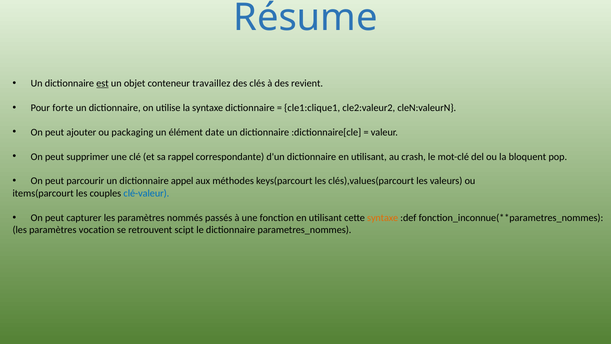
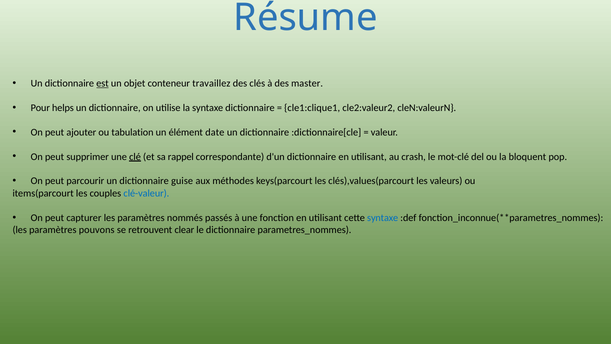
revient: revient -> master
forte: forte -> helps
packaging: packaging -> tabulation
clé underline: none -> present
appel: appel -> guise
syntaxe at (383, 218) colour: orange -> blue
vocation: vocation -> pouvons
scipt: scipt -> clear
